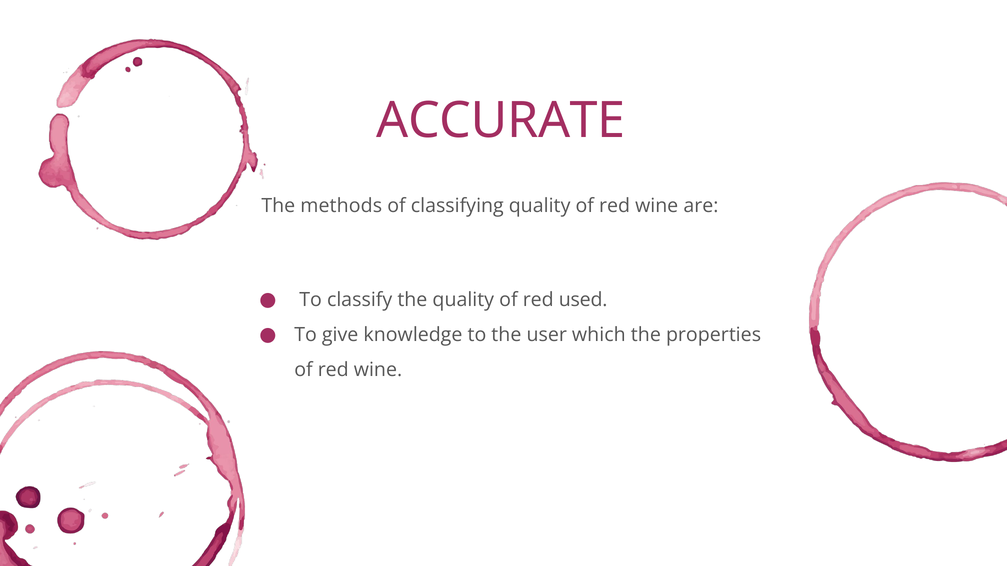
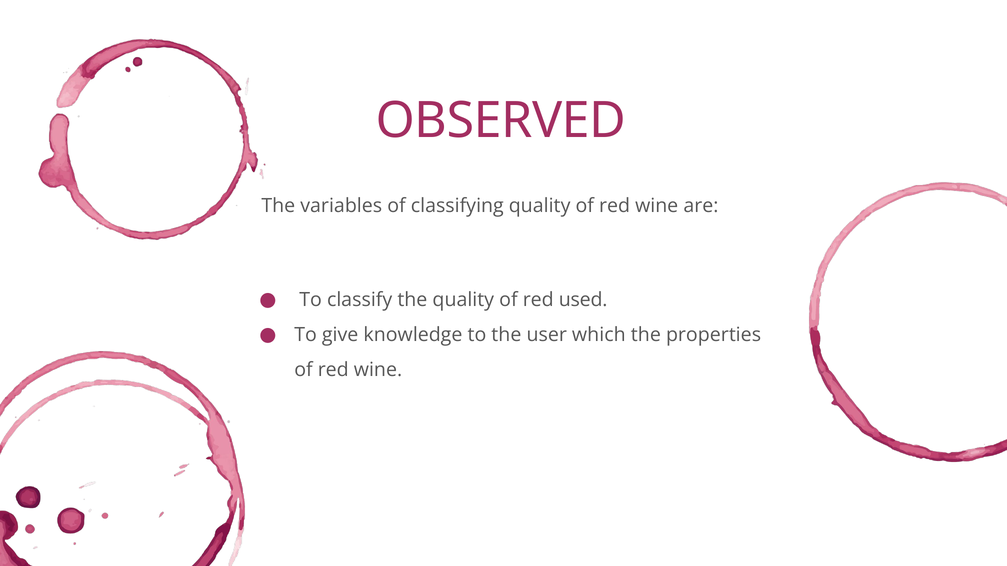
ACCURATE: ACCURATE -> OBSERVED
methods: methods -> variables
